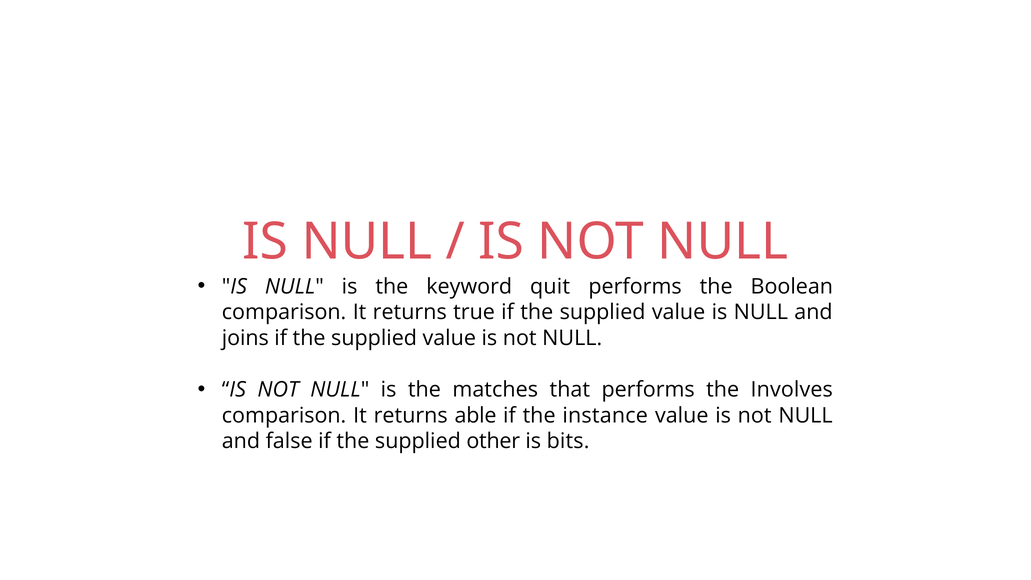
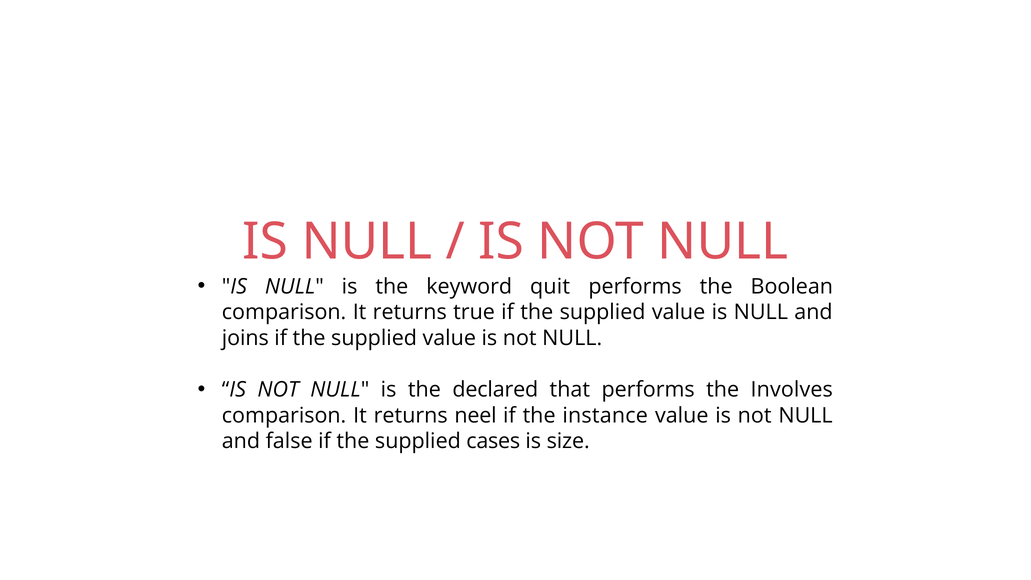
matches: matches -> declared
able: able -> neel
other: other -> cases
bits: bits -> size
